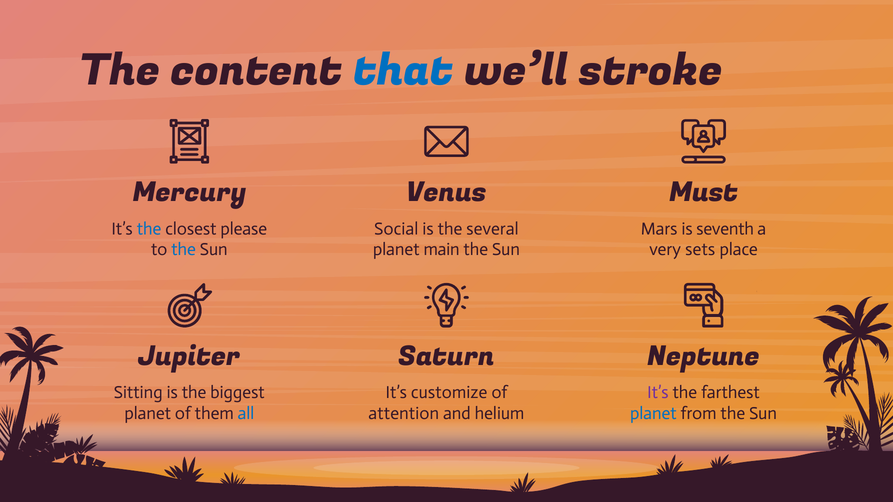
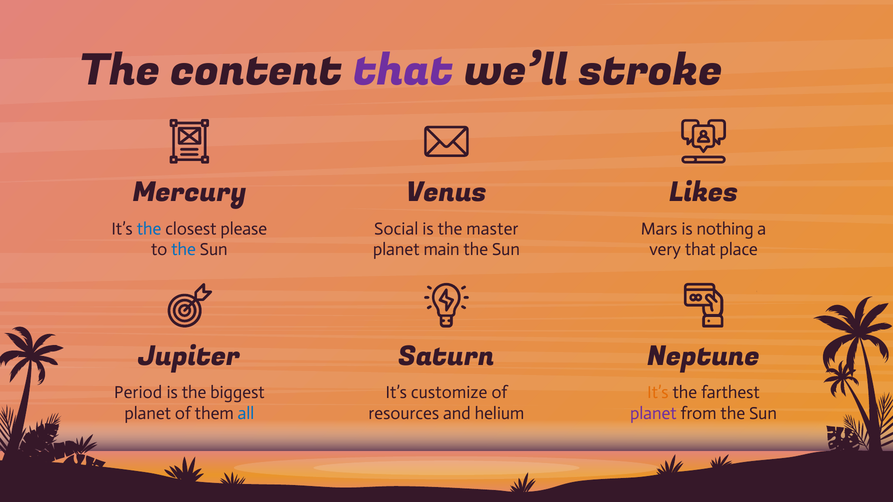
that at (403, 70) colour: blue -> purple
Must: Must -> Likes
several: several -> master
seventh: seventh -> nothing
very sets: sets -> that
Sitting: Sitting -> Period
It’s at (658, 393) colour: purple -> orange
attention: attention -> resources
planet at (653, 414) colour: blue -> purple
